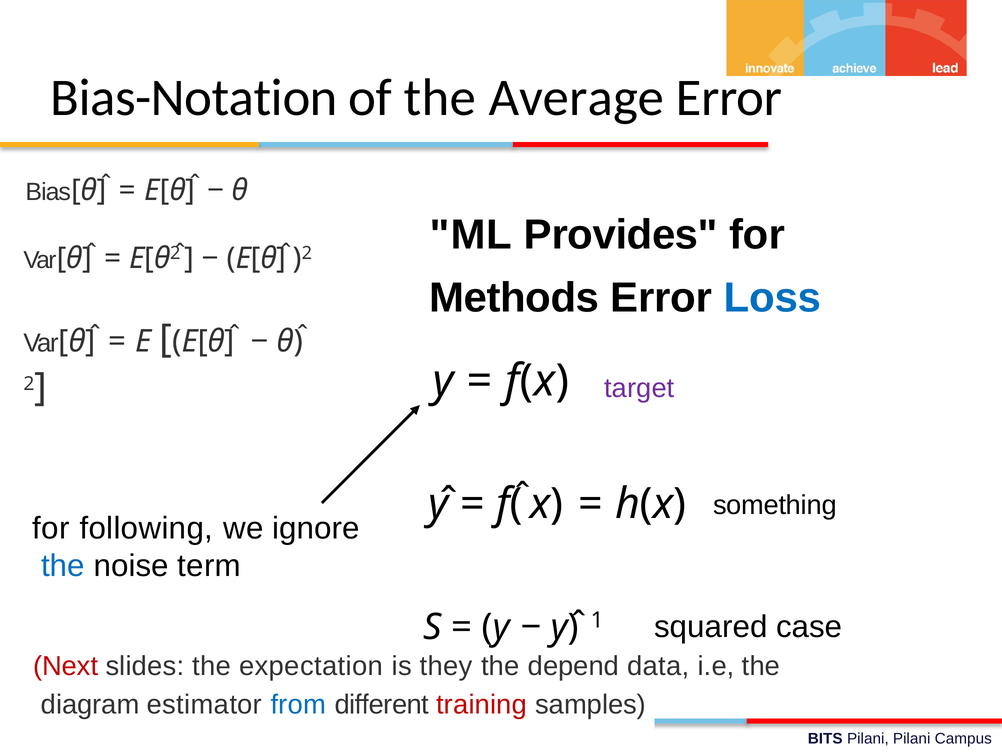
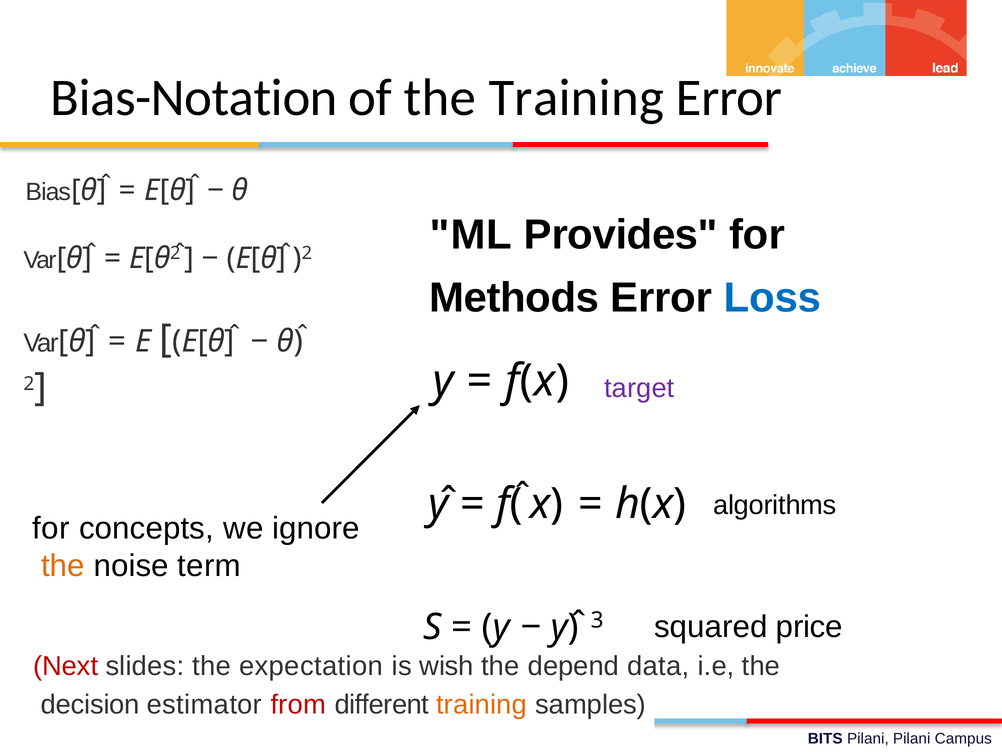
the Average: Average -> Training
something: something -> algorithms
following: following -> concepts
the at (63, 565) colour: blue -> orange
1: 1 -> 3
case: case -> price
they: they -> wish
diagram: diagram -> decision
from colour: blue -> red
training at (482, 704) colour: red -> orange
